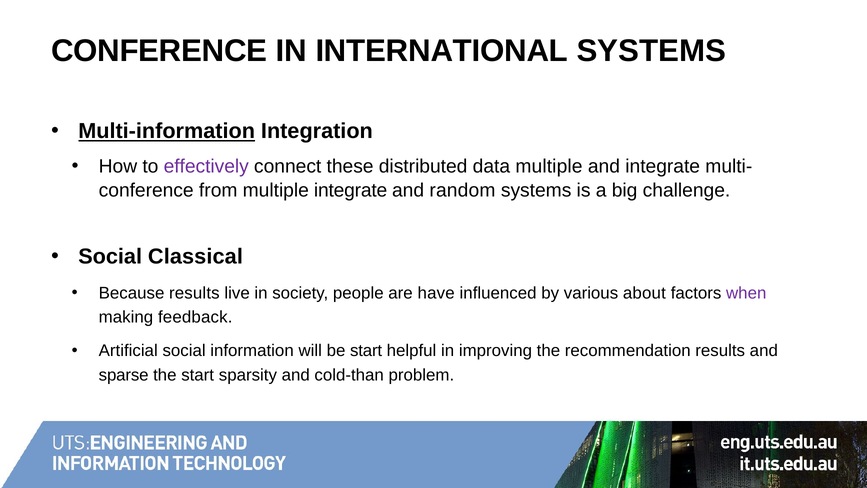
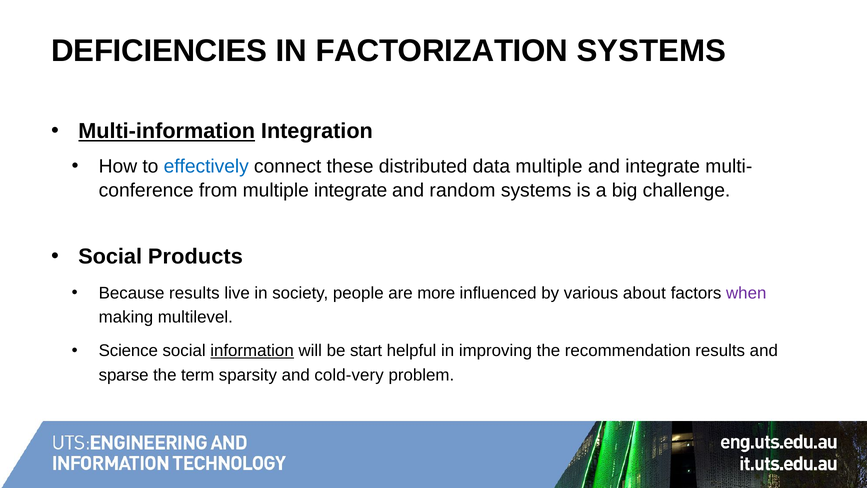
CONFERENCE at (159, 51): CONFERENCE -> DEFICIENCIES
INTERNATIONAL: INTERNATIONAL -> FACTORIZATION
effectively colour: purple -> blue
Classical: Classical -> Products
have: have -> more
feedback: feedback -> multilevel
Artificial: Artificial -> Science
information underline: none -> present
the start: start -> term
cold-than: cold-than -> cold-very
